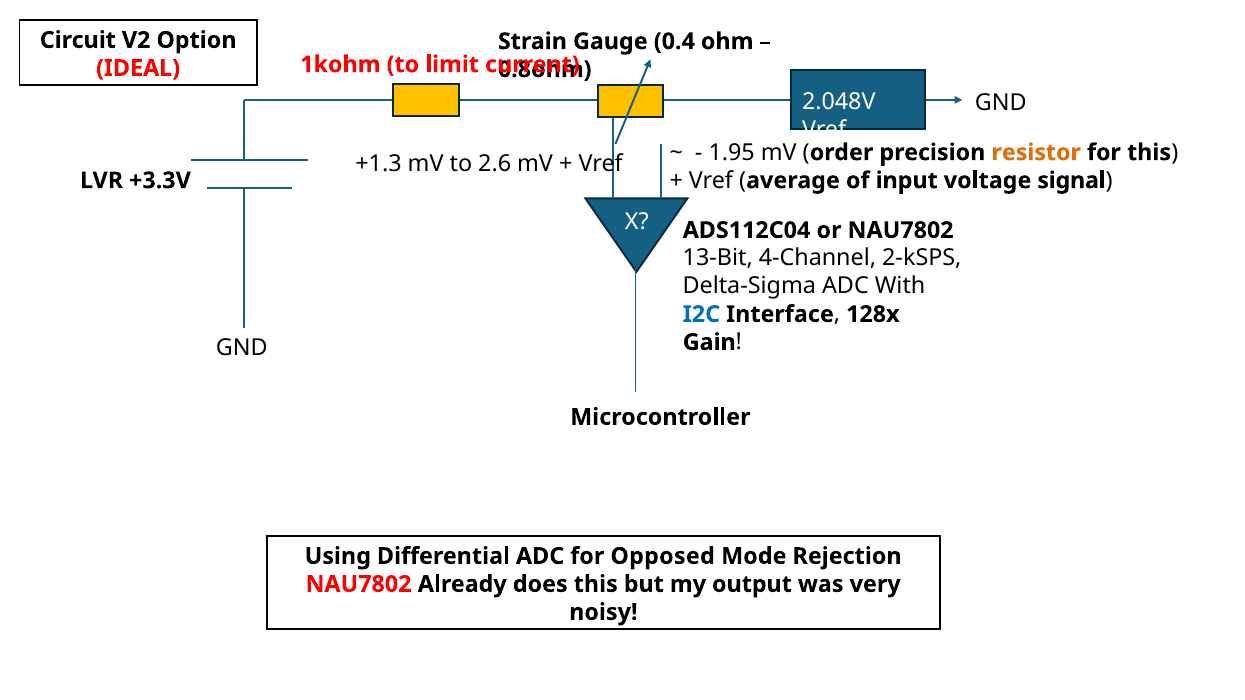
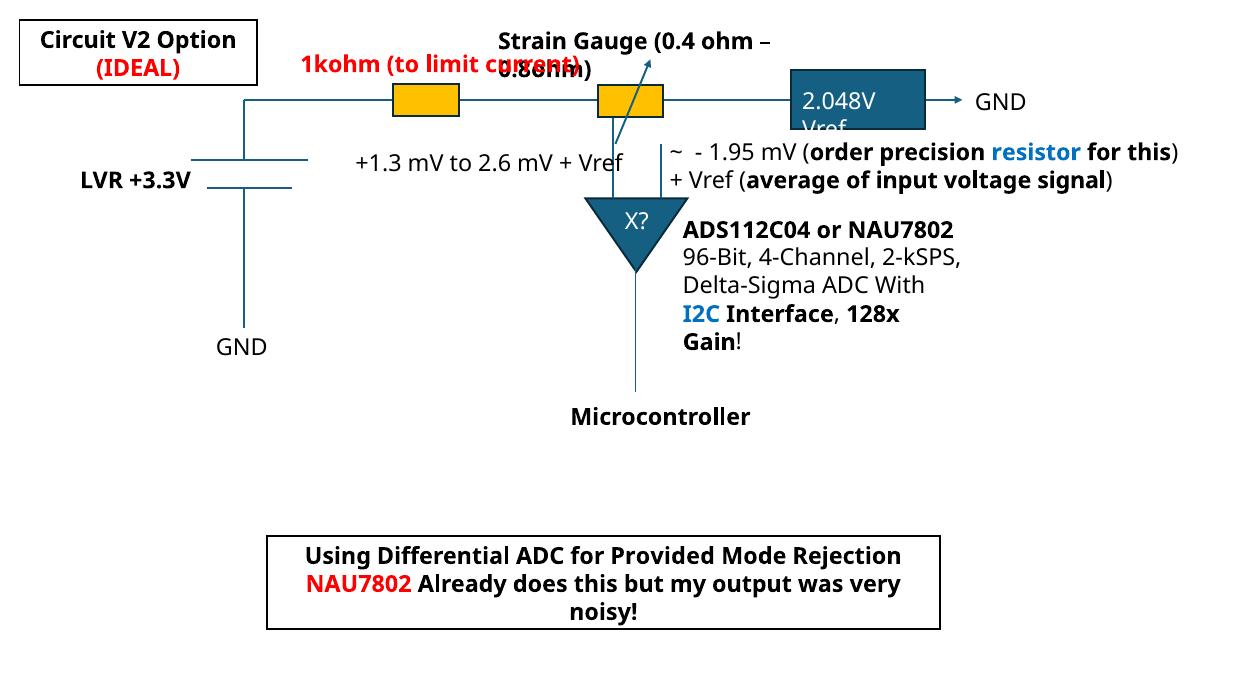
resistor colour: orange -> blue
13-Bit: 13-Bit -> 96-Bit
Opposed: Opposed -> Provided
